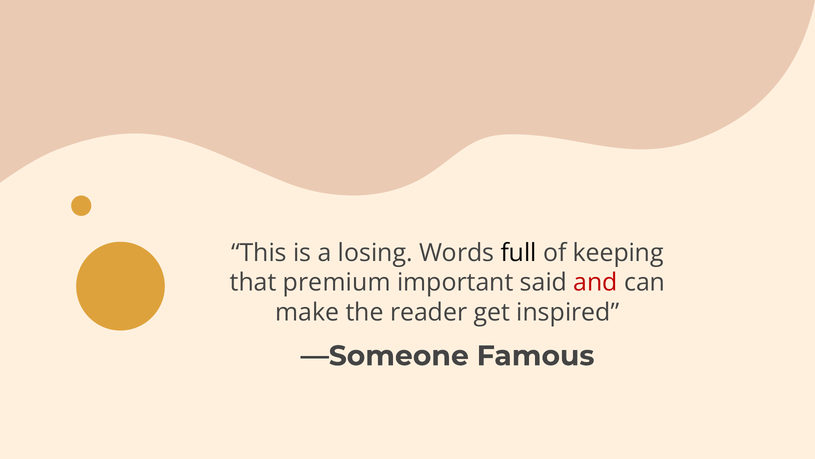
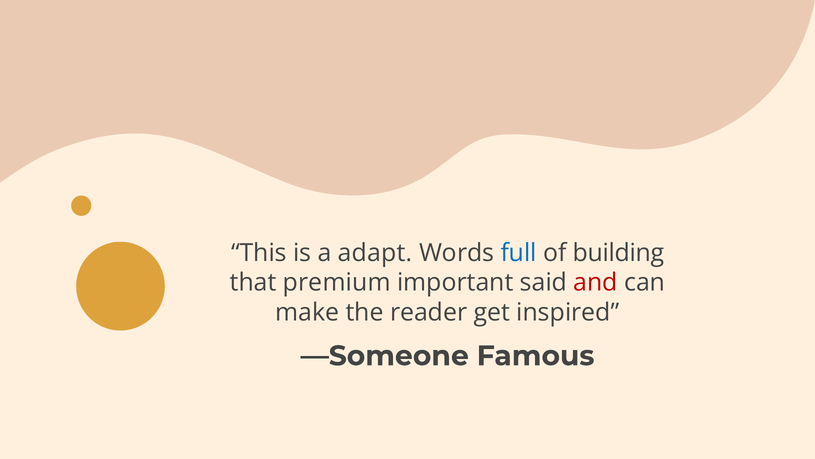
losing: losing -> adapt
full colour: black -> blue
keeping: keeping -> building
